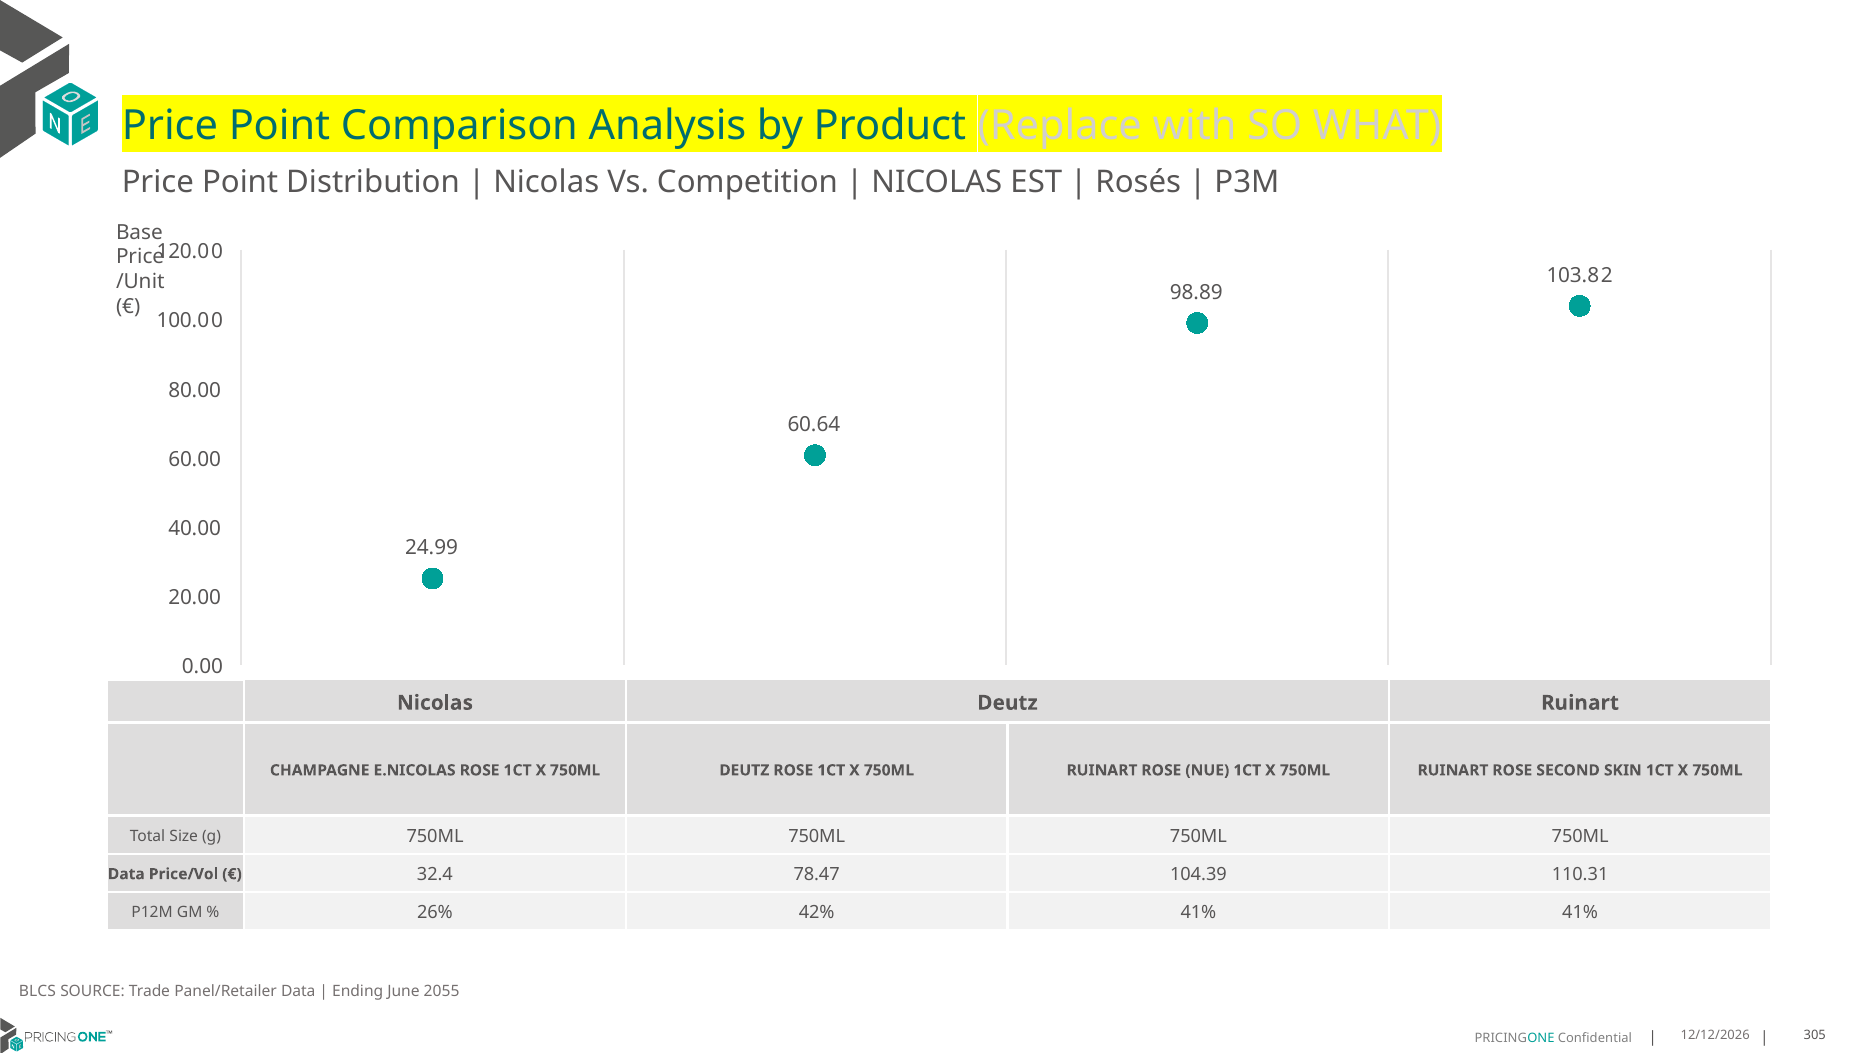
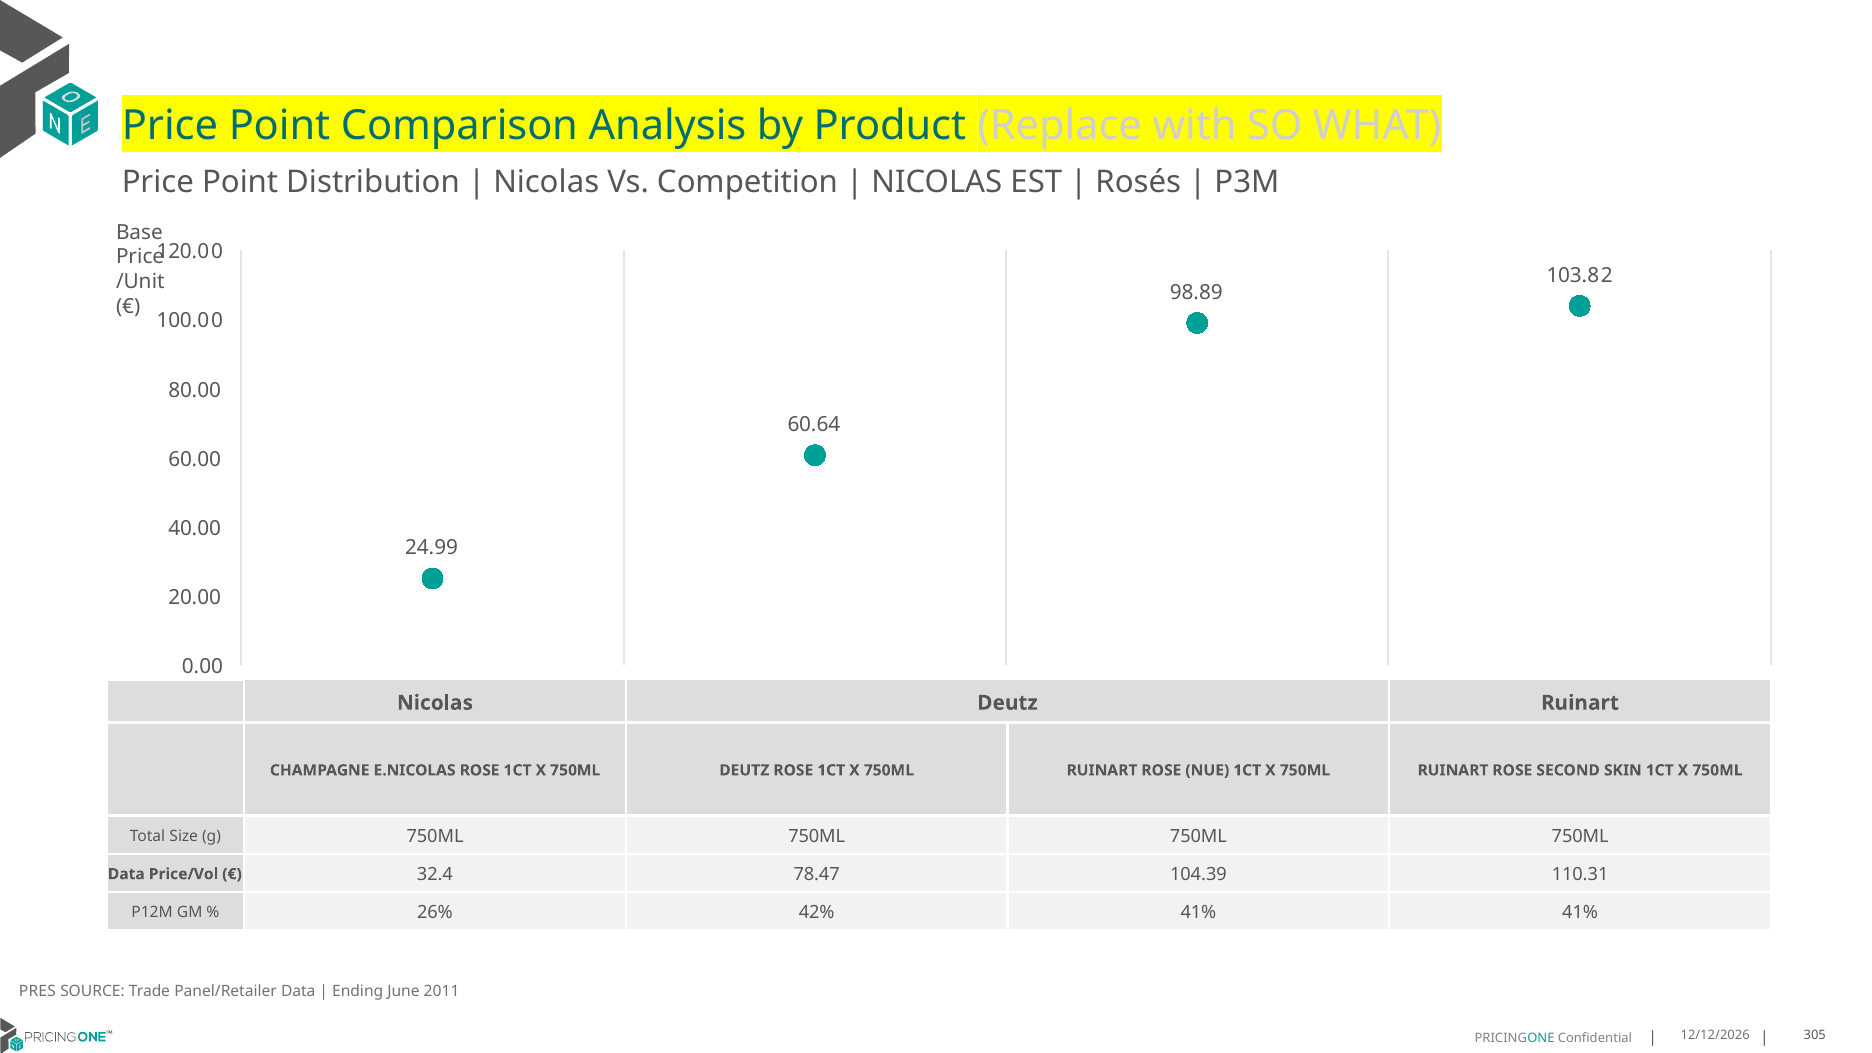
BLCS: BLCS -> PRES
2055: 2055 -> 2011
